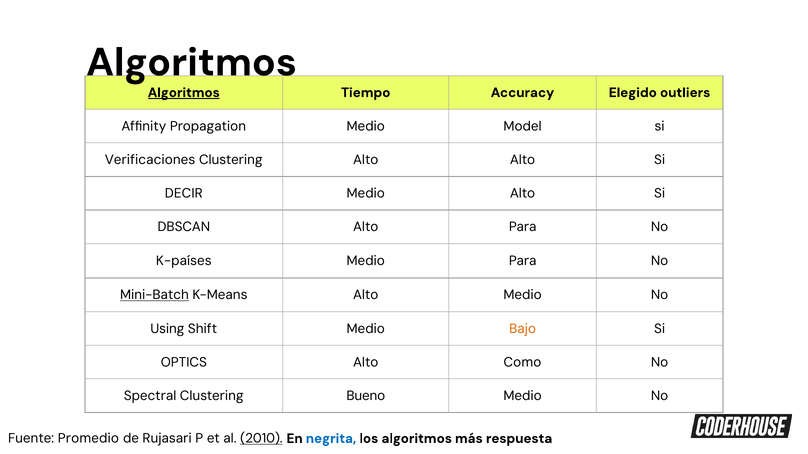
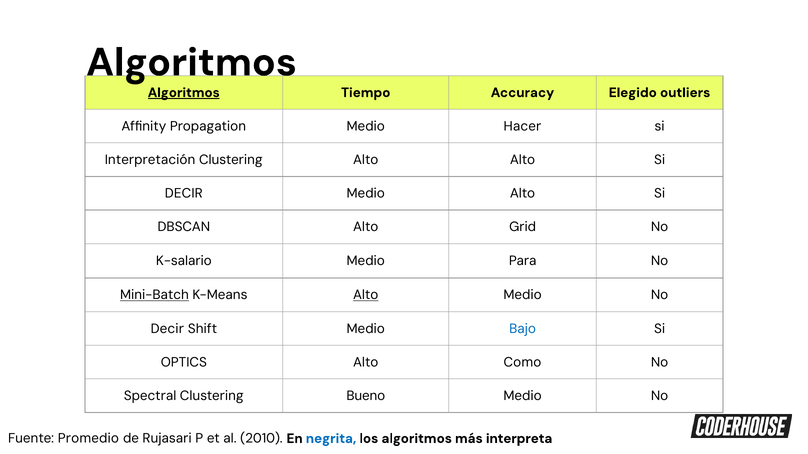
Model: Model -> Hacer
Verificaciones: Verificaciones -> Interpretación
Alto Para: Para -> Grid
K-países: K-países -> K-salario
Alto at (366, 295) underline: none -> present
Using at (167, 329): Using -> Decir
Bajo colour: orange -> blue
2010 underline: present -> none
respuesta: respuesta -> interpreta
